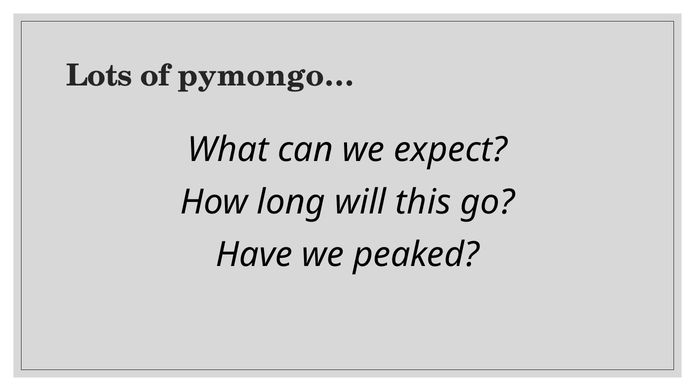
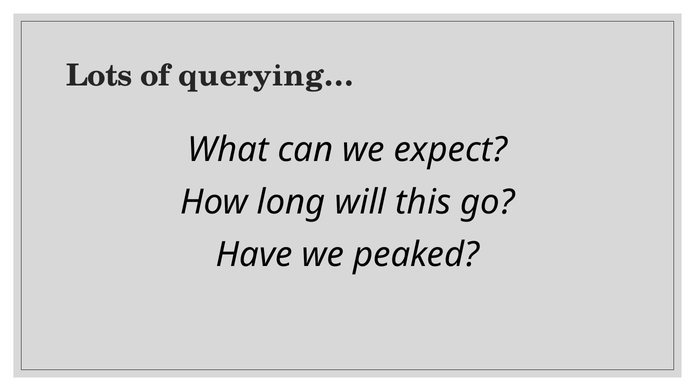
pymongo…: pymongo… -> querying…
